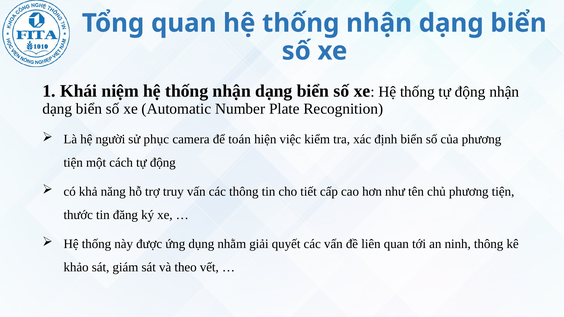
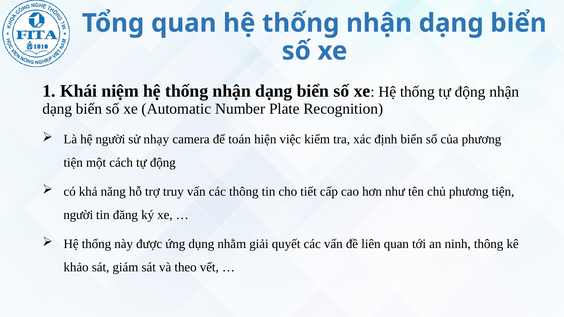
phục: phục -> nhạy
thước at (78, 215): thước -> người
